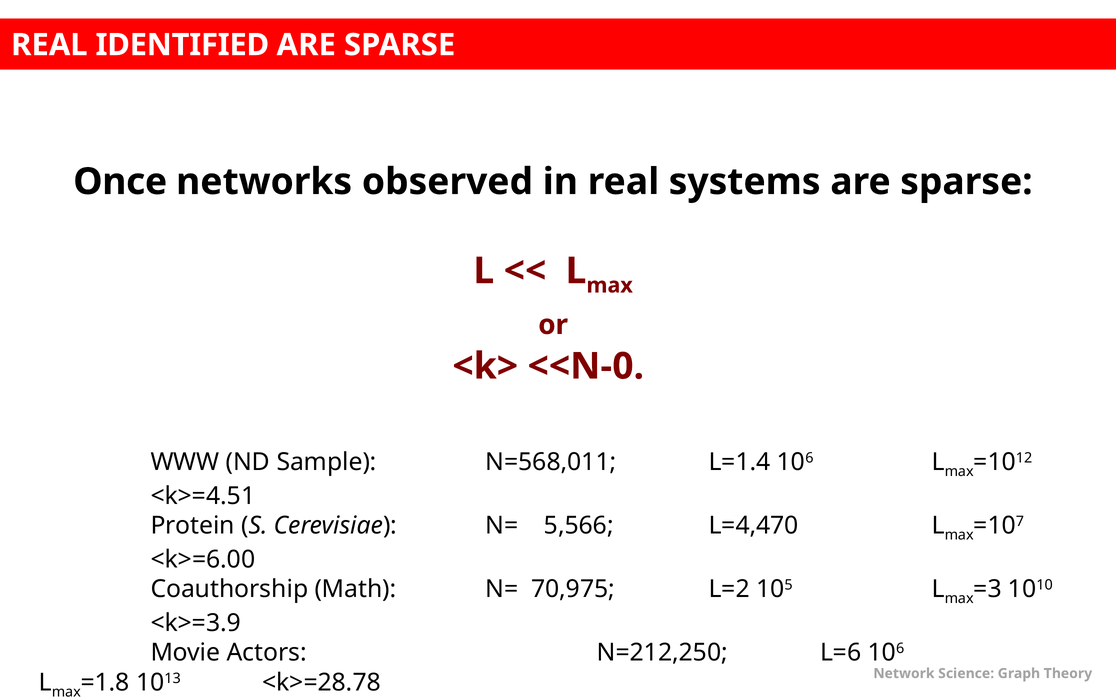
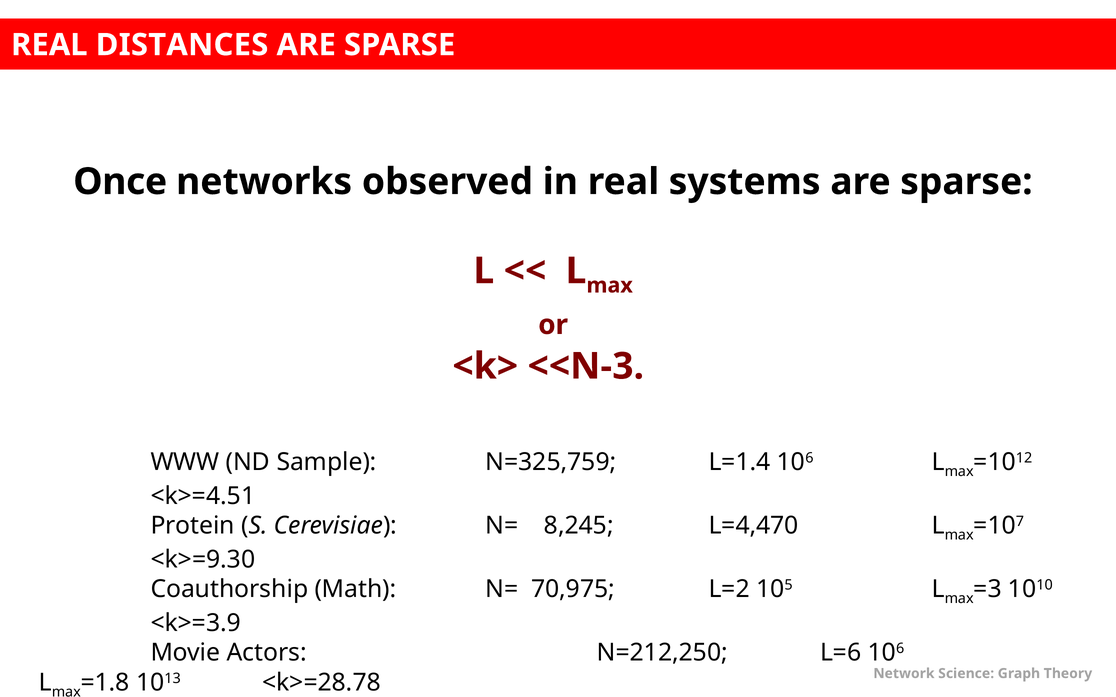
IDENTIFIED: IDENTIFIED -> DISTANCES
<<N-0: <<N-0 -> <<N-3
N=568,011: N=568,011 -> N=325,759
5,566: 5,566 -> 8,245
<k>=6.00: <k>=6.00 -> <k>=9.30
